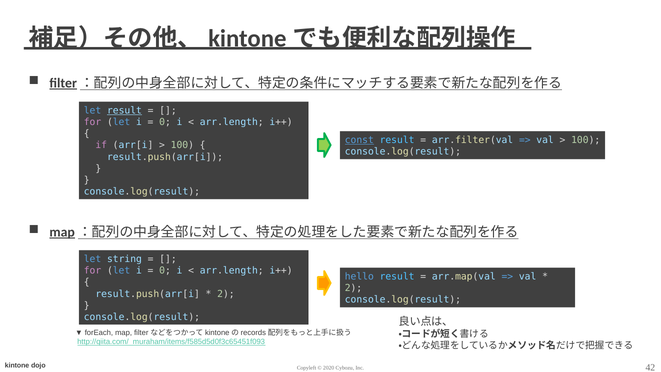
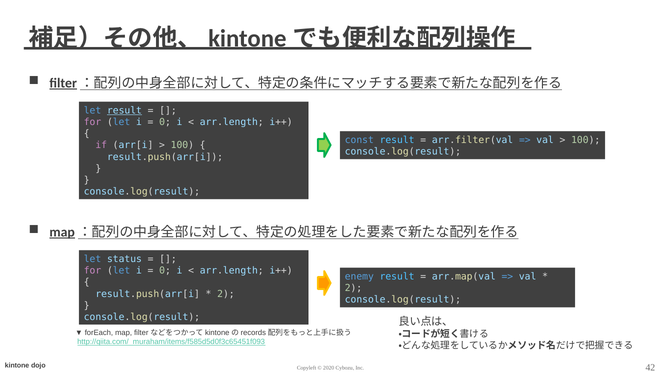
const underline: present -> none
string: string -> status
hello: hello -> enemy
